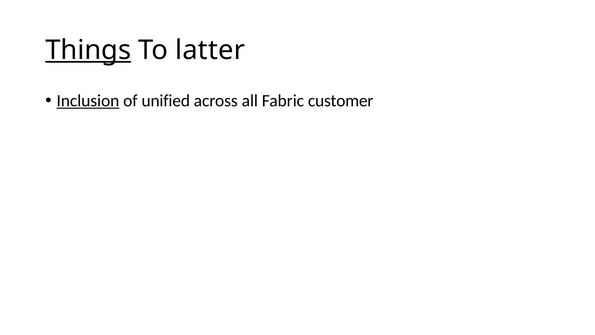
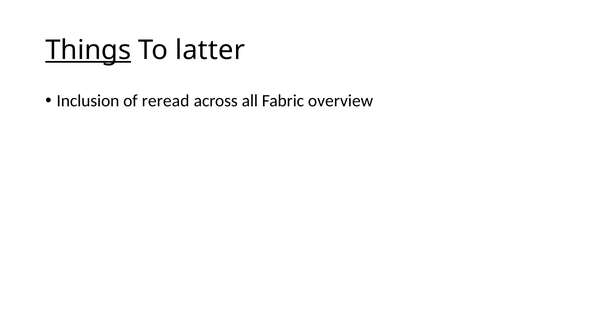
Inclusion underline: present -> none
unified: unified -> reread
customer: customer -> overview
